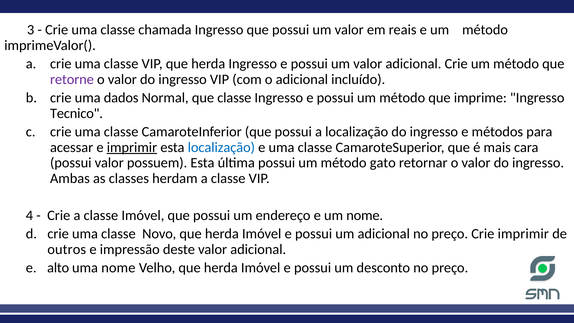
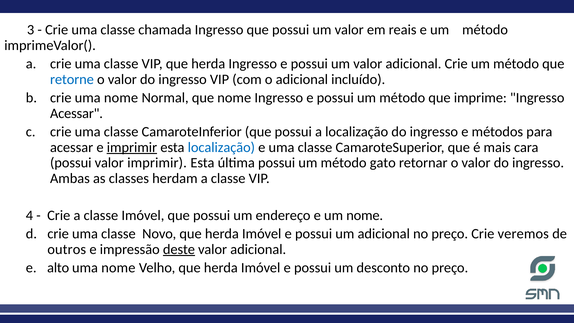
retorne colour: purple -> blue
crie uma dados: dados -> nome
que classe: classe -> nome
Tecnico at (76, 113): Tecnico -> Acessar
valor possuem: possuem -> imprimir
Crie imprimir: imprimir -> veremos
deste underline: none -> present
